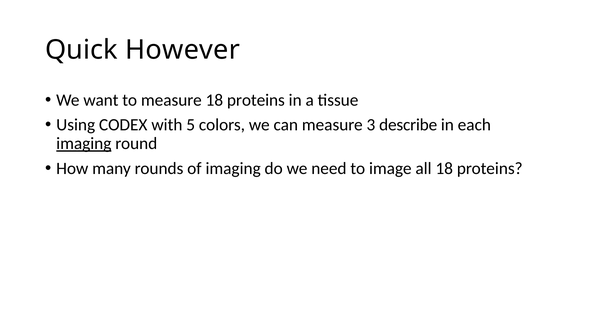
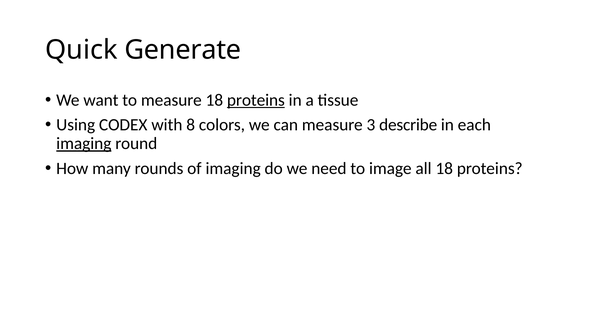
However: However -> Generate
proteins at (256, 100) underline: none -> present
5: 5 -> 8
